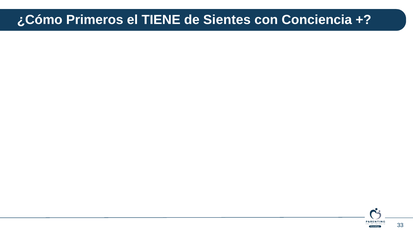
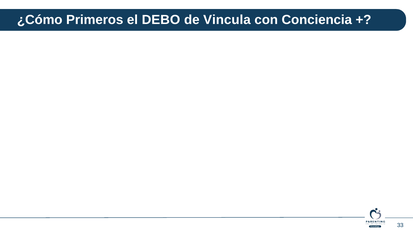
TIENE: TIENE -> DEBO
Sientes: Sientes -> Vincula
